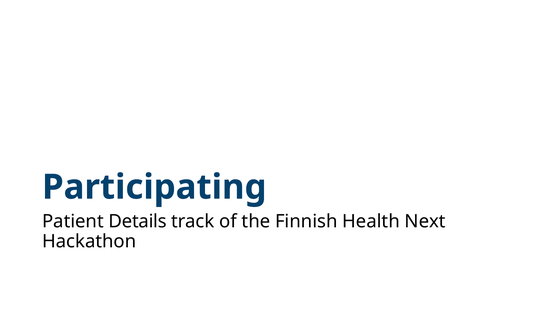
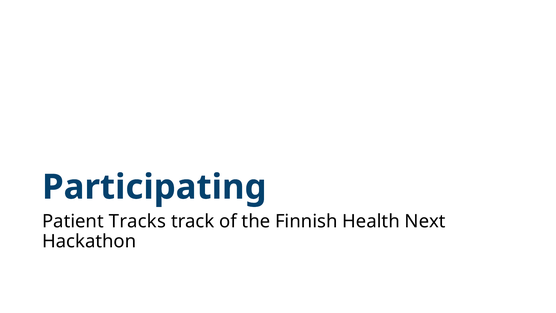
Details: Details -> Tracks
